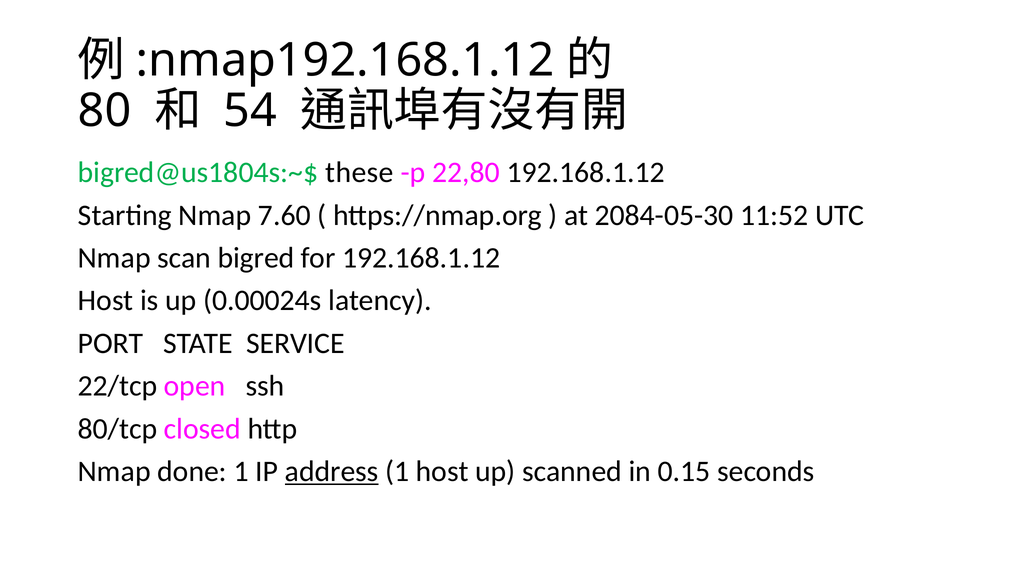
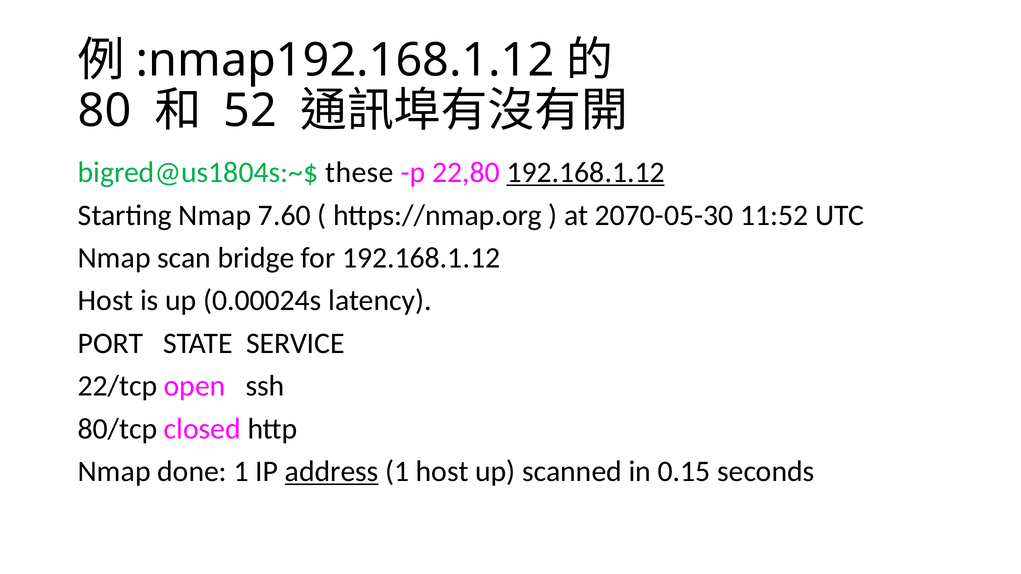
54: 54 -> 52
192.168.1.12 at (586, 173) underline: none -> present
2084-05-30: 2084-05-30 -> 2070-05-30
bigred: bigred -> bridge
